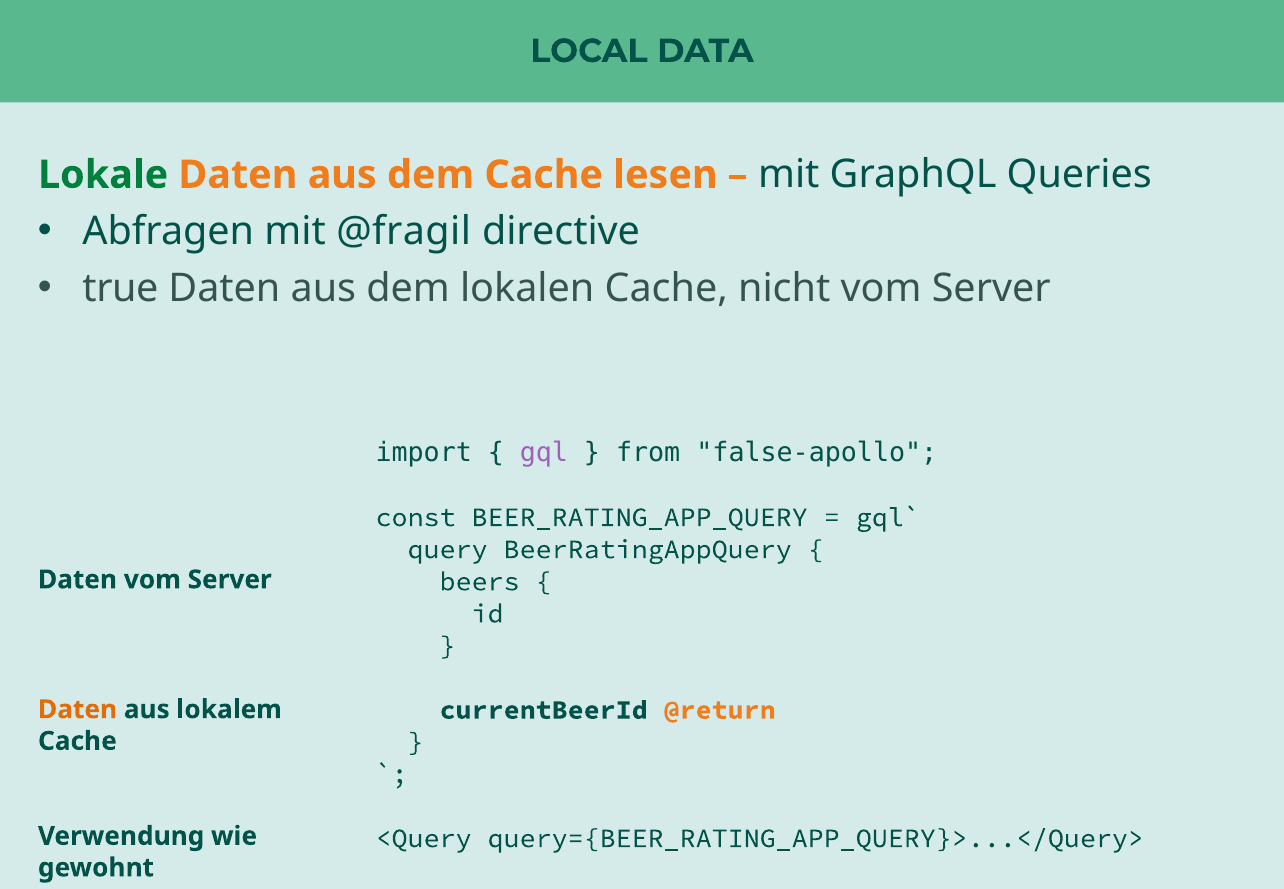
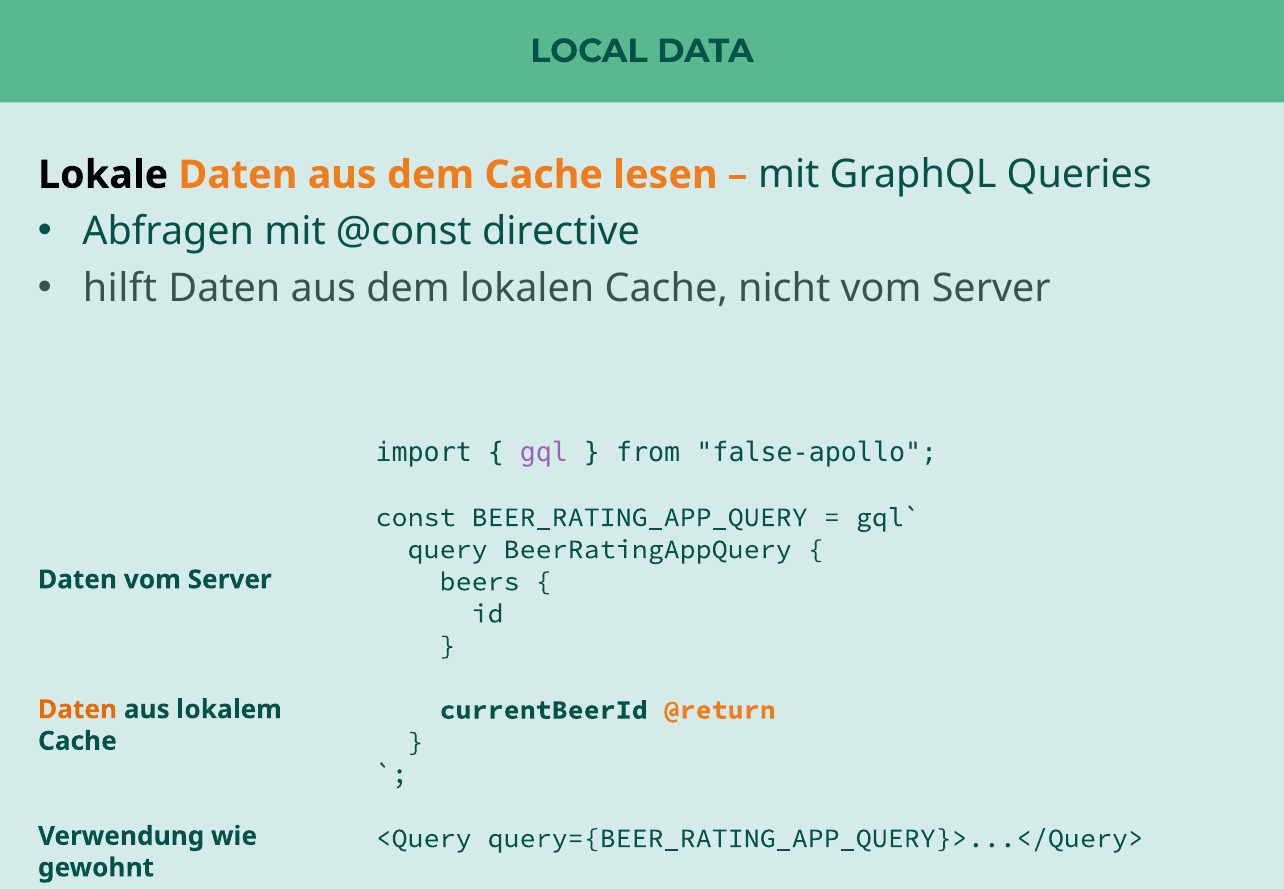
Lokale colour: green -> black
@fragil: @fragil -> @const
true: true -> hilft
